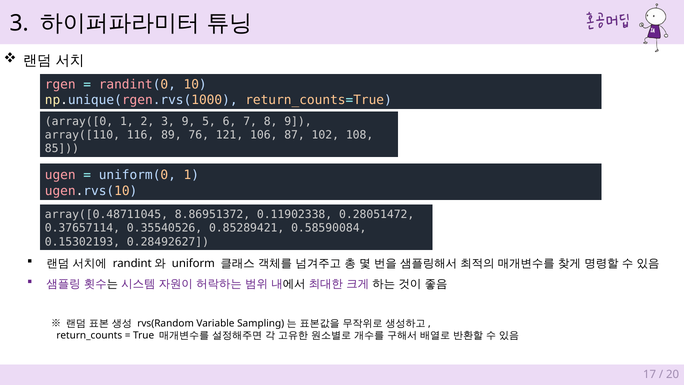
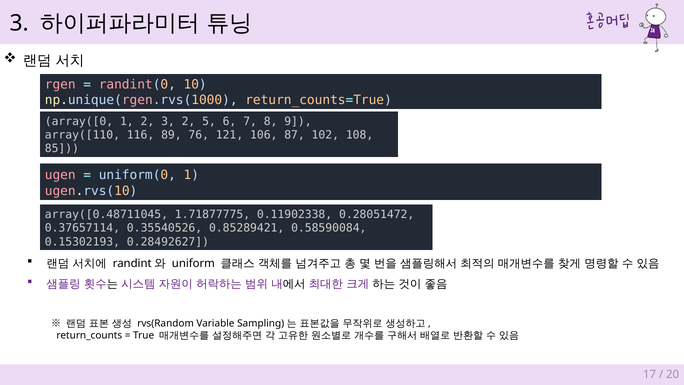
3 9: 9 -> 2
8.86951372: 8.86951372 -> 1.71877775
